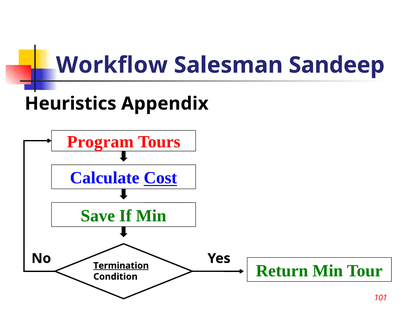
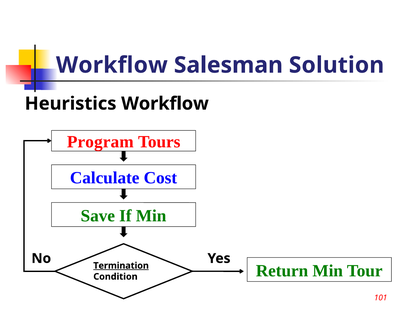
Sandeep: Sandeep -> Solution
Heuristics Appendix: Appendix -> Workflow
Cost underline: present -> none
